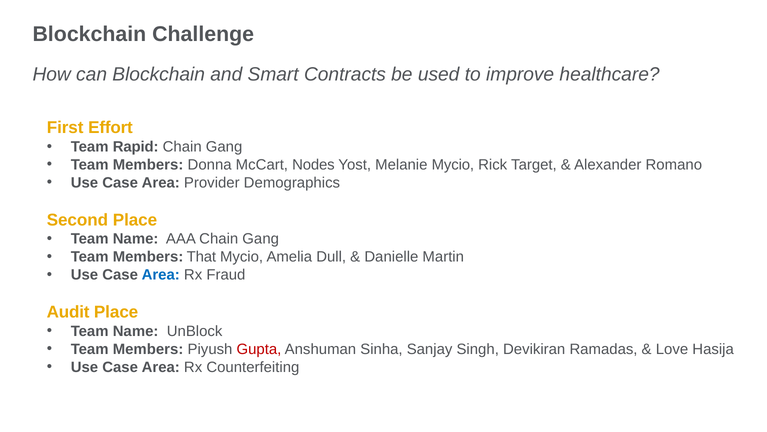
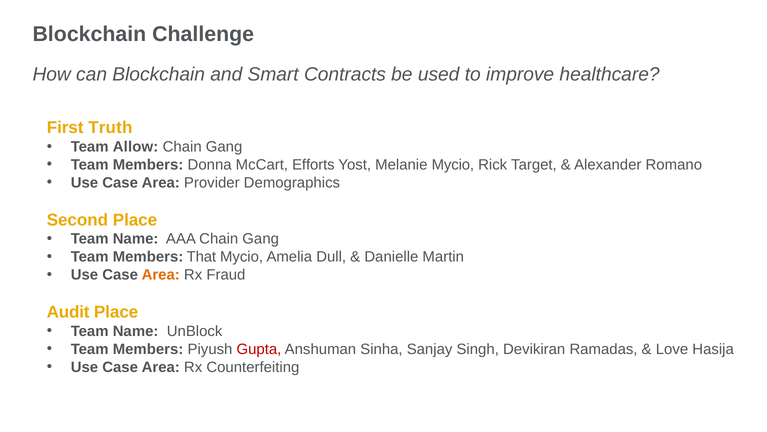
Effort: Effort -> Truth
Rapid: Rapid -> Allow
Nodes: Nodes -> Efforts
Area at (161, 275) colour: blue -> orange
